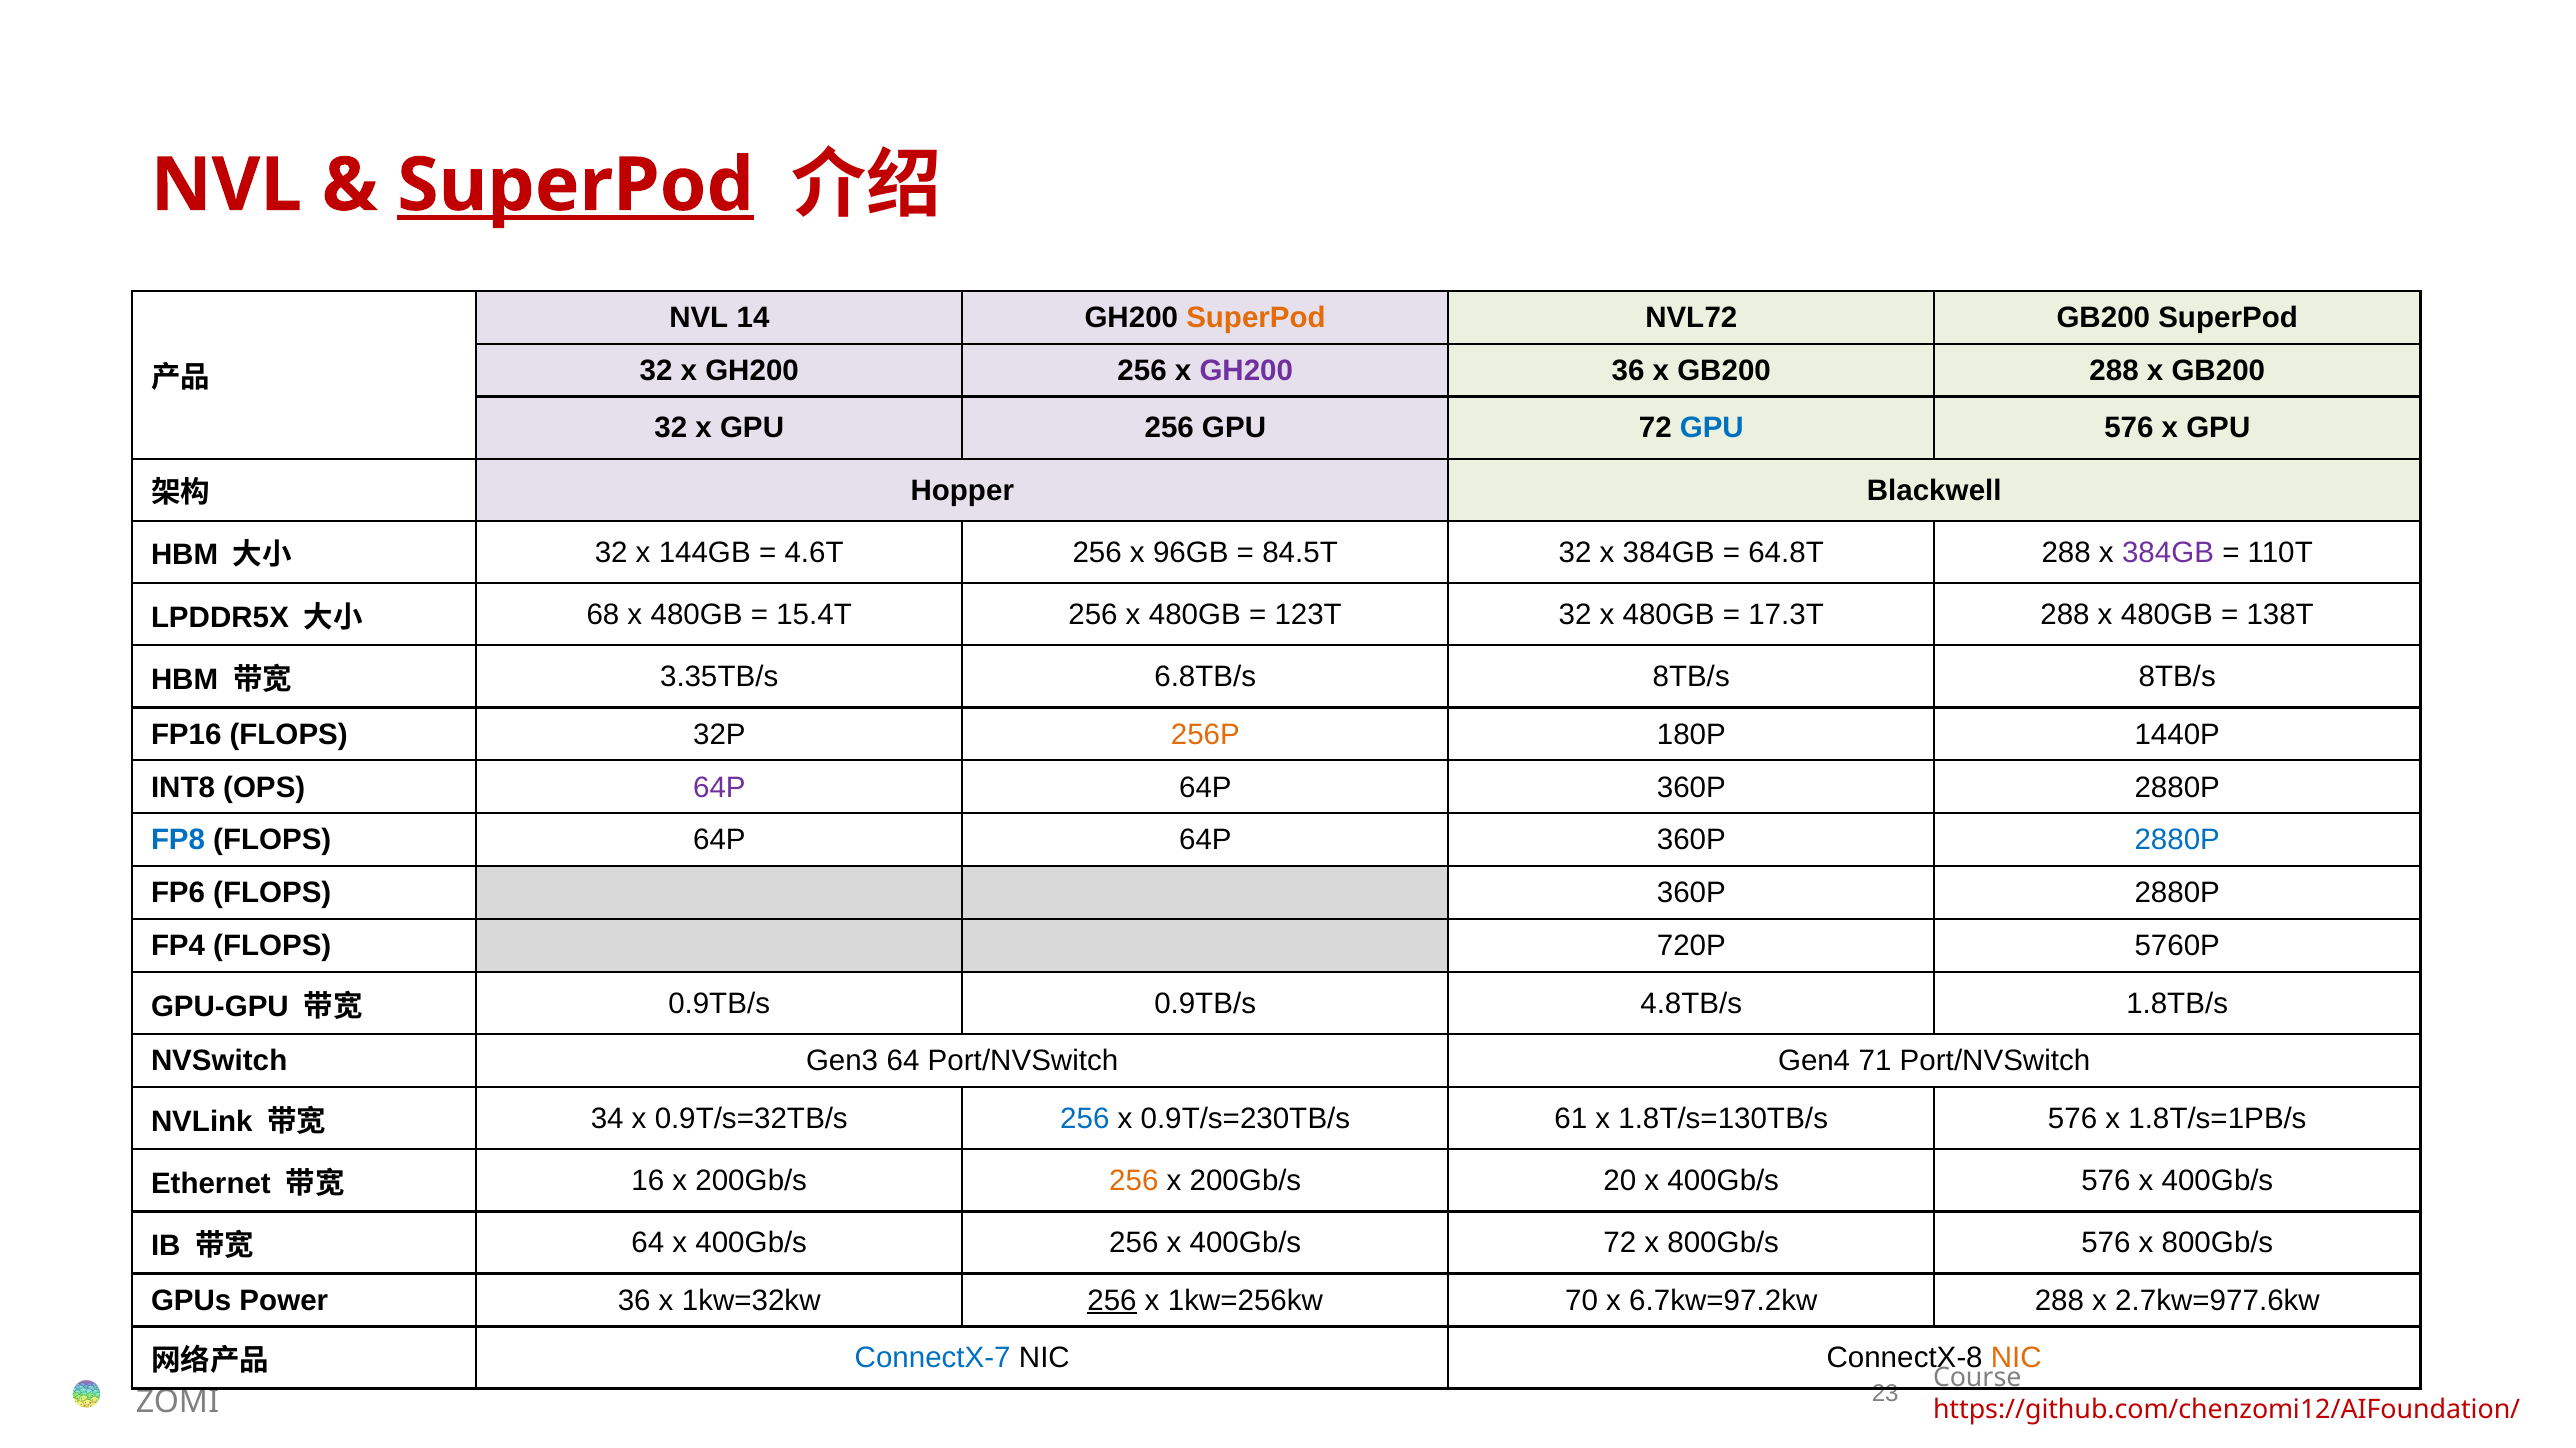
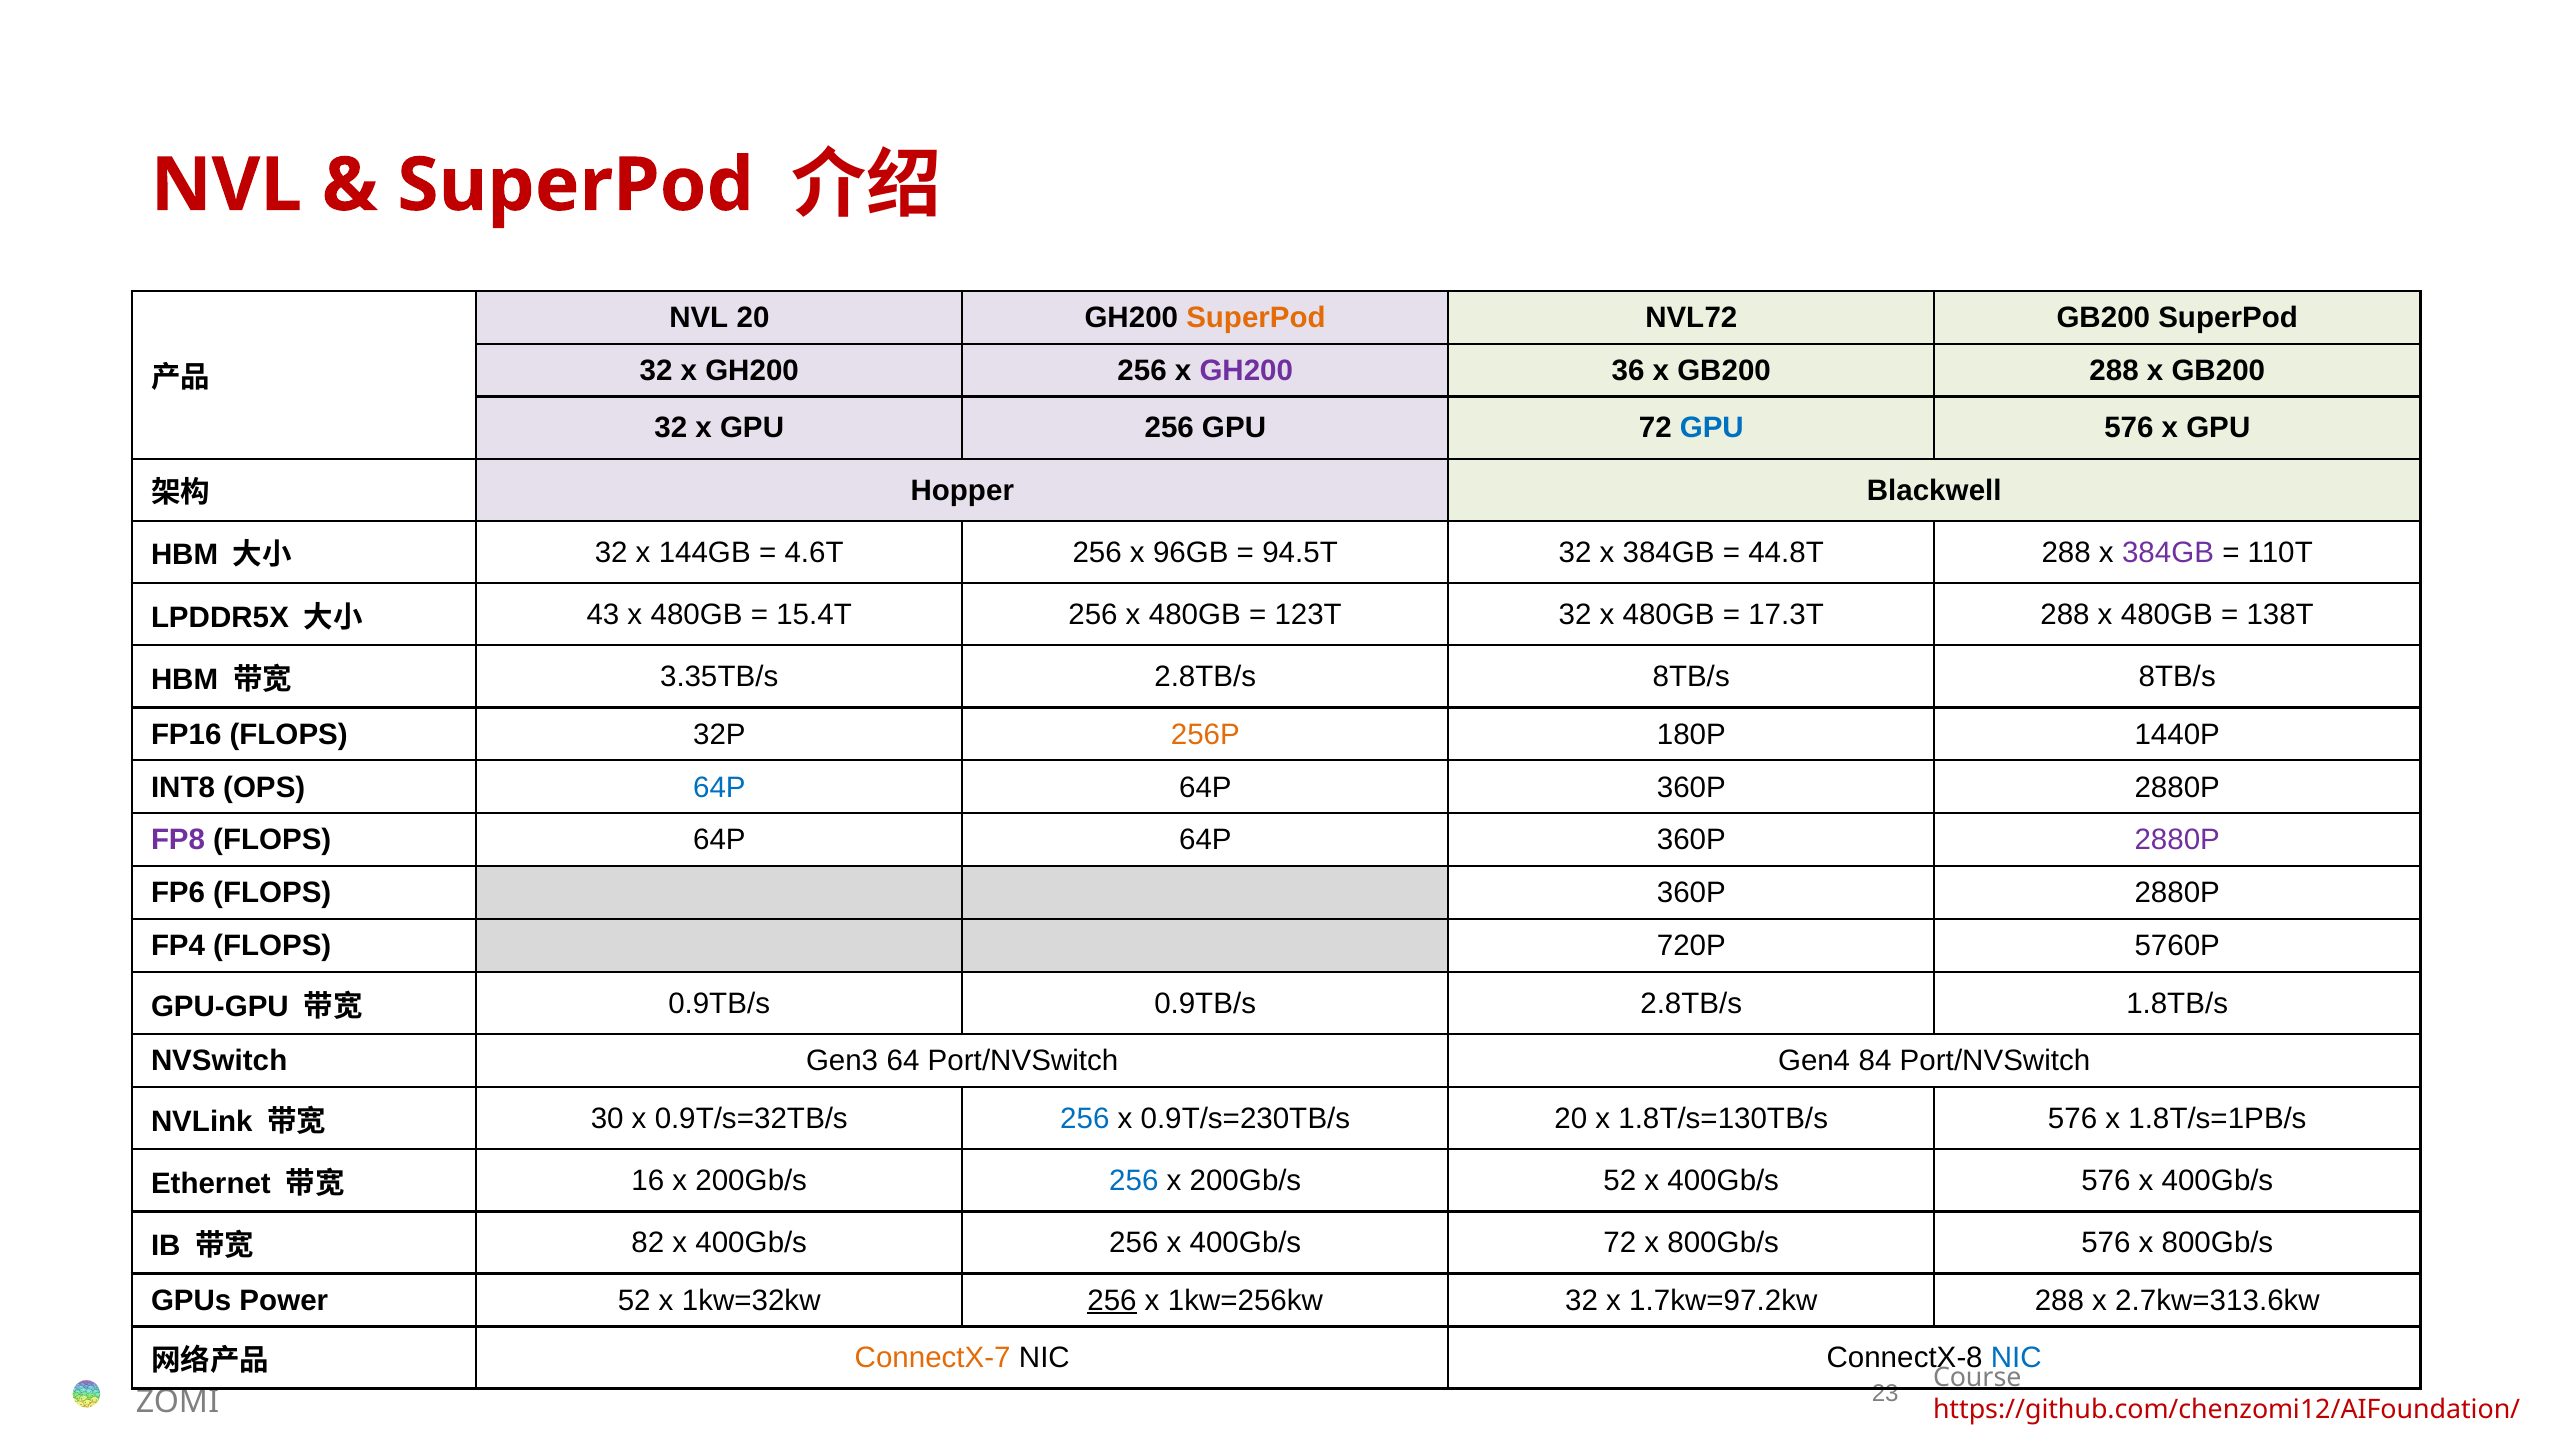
SuperPod at (576, 185) underline: present -> none
NVL 14: 14 -> 20
84.5T: 84.5T -> 94.5T
64.8T: 64.8T -> 44.8T
68: 68 -> 43
3.35TB/s 6.8TB/s: 6.8TB/s -> 2.8TB/s
64P at (719, 788) colour: purple -> blue
FP8 colour: blue -> purple
2880P at (2177, 840) colour: blue -> purple
0.9TB/s 4.8TB/s: 4.8TB/s -> 2.8TB/s
71: 71 -> 84
34: 34 -> 30
0.9T/s=230TB/s 61: 61 -> 20
256 at (1134, 1181) colour: orange -> blue
200Gb/s 20: 20 -> 52
64 at (648, 1243): 64 -> 82
Power 36: 36 -> 52
1kw=256kw 70: 70 -> 32
6.7kw=97.2kw: 6.7kw=97.2kw -> 1.7kw=97.2kw
2.7kw=977.6kw: 2.7kw=977.6kw -> 2.7kw=313.6kw
ConnectX-7 colour: blue -> orange
NIC at (2016, 1358) colour: orange -> blue
